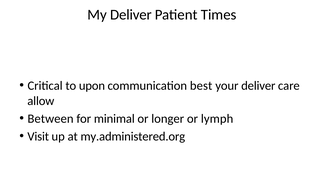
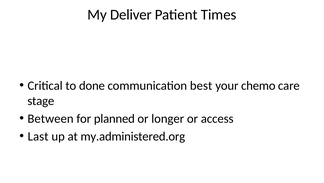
upon: upon -> done
your deliver: deliver -> chemo
allow: allow -> stage
minimal: minimal -> planned
lymph: lymph -> access
Visit: Visit -> Last
